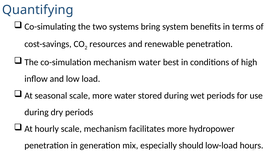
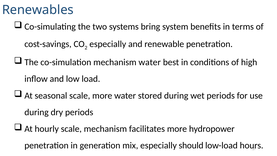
Quantifying: Quantifying -> Renewables
resources at (108, 44): resources -> especially
